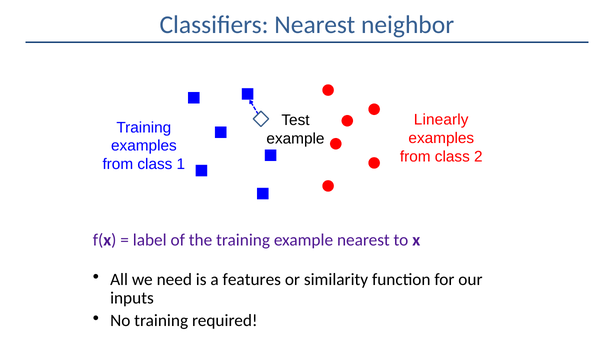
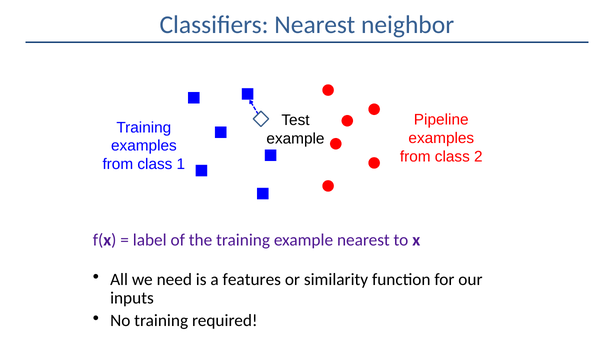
Linearly: Linearly -> Pipeline
